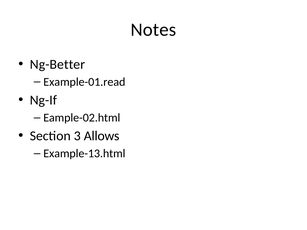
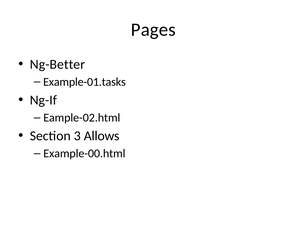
Notes: Notes -> Pages
Example-01.read: Example-01.read -> Example-01.tasks
Example-13.html: Example-13.html -> Example-00.html
